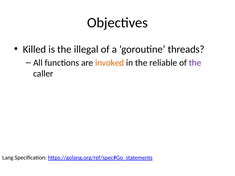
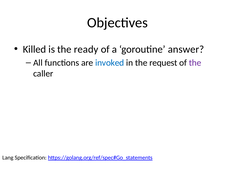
illegal: illegal -> ready
threads: threads -> answer
invoked colour: orange -> blue
reliable: reliable -> request
